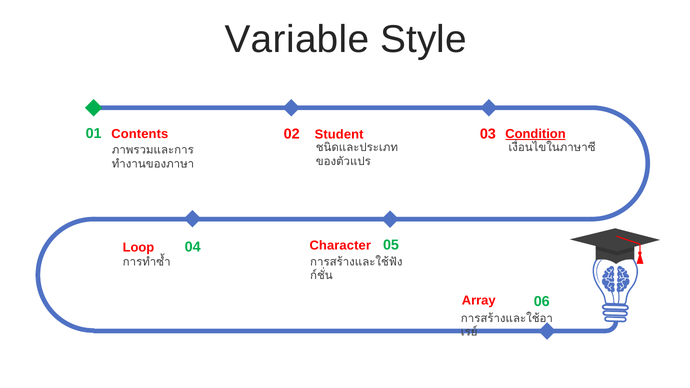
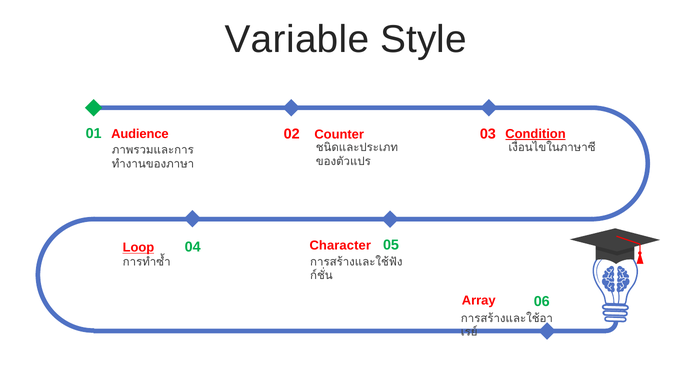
Contents: Contents -> Audience
Student: Student -> Counter
Loop underline: none -> present
